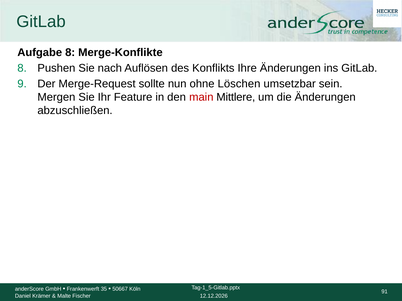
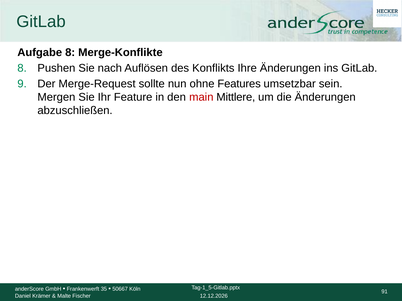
Löschen: Löschen -> Features
